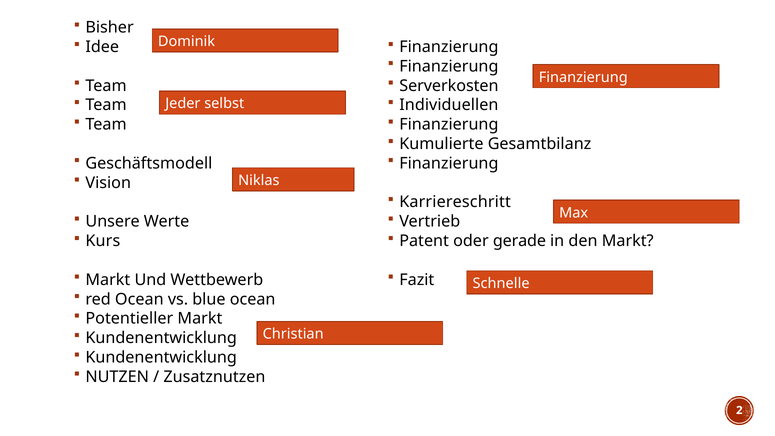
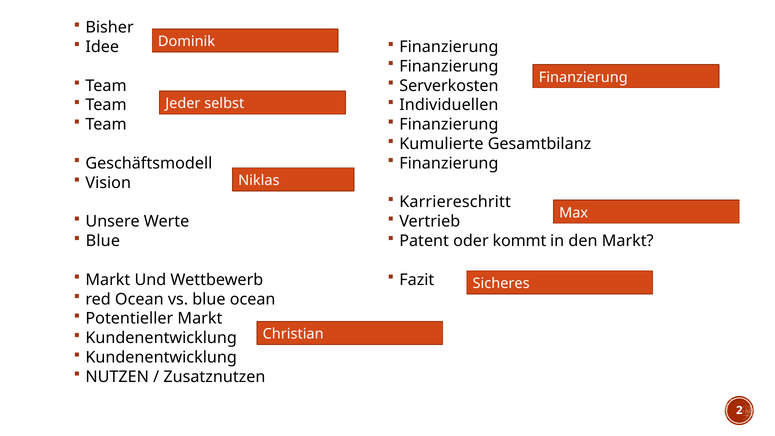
Kurs at (103, 241): Kurs -> Blue
gerade: gerade -> kommt
Schnelle: Schnelle -> Sicheres
